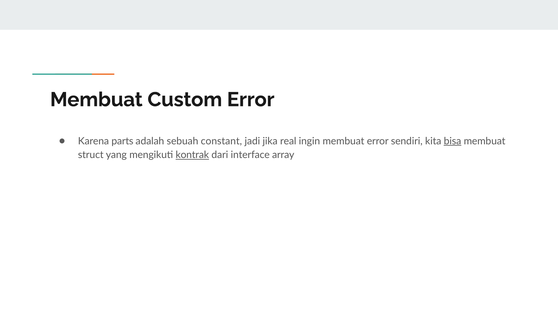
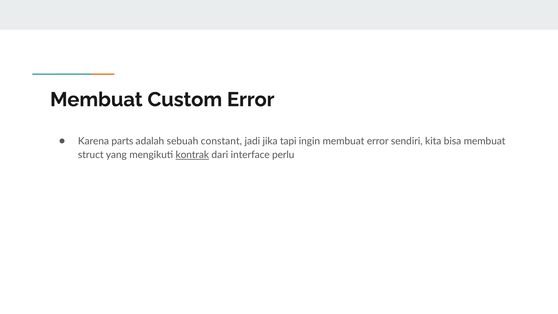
real: real -> tapi
bisa underline: present -> none
array: array -> perlu
